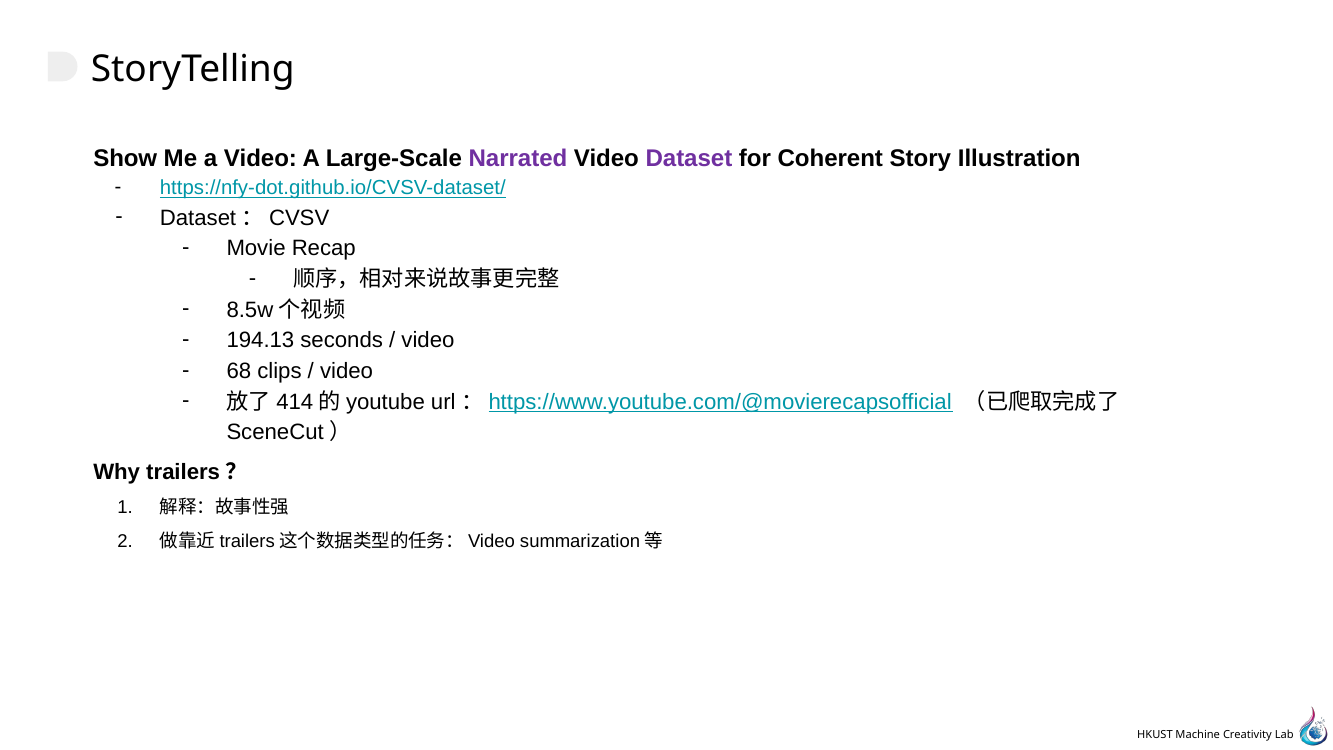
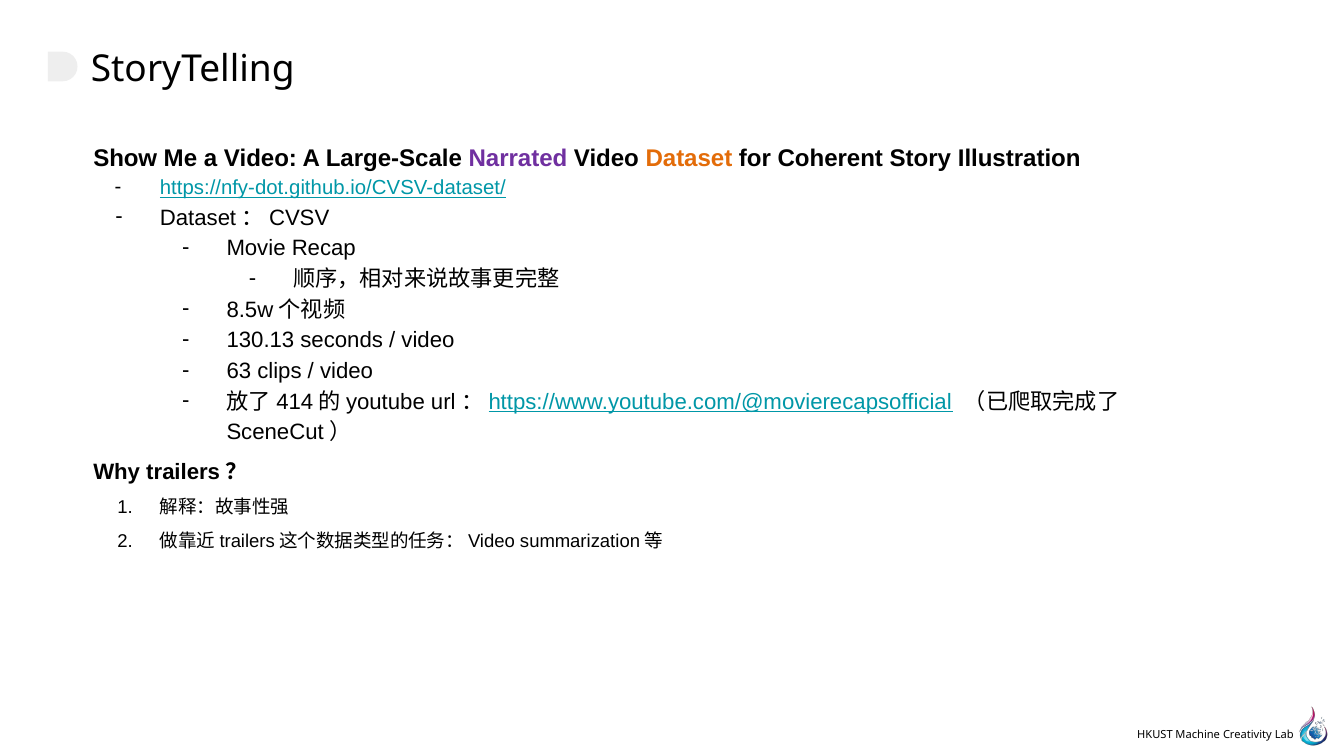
Dataset colour: purple -> orange
194.13: 194.13 -> 130.13
68: 68 -> 63
